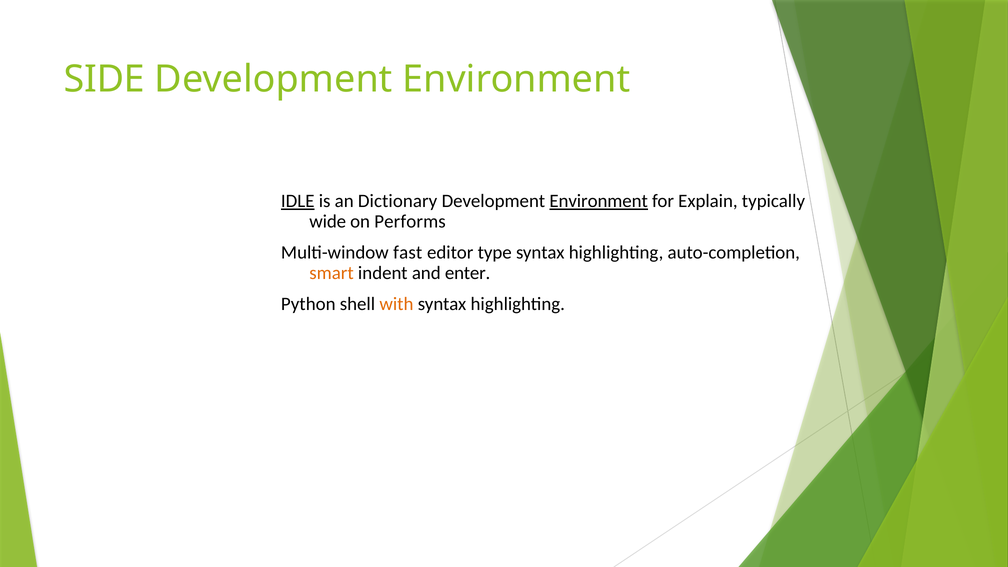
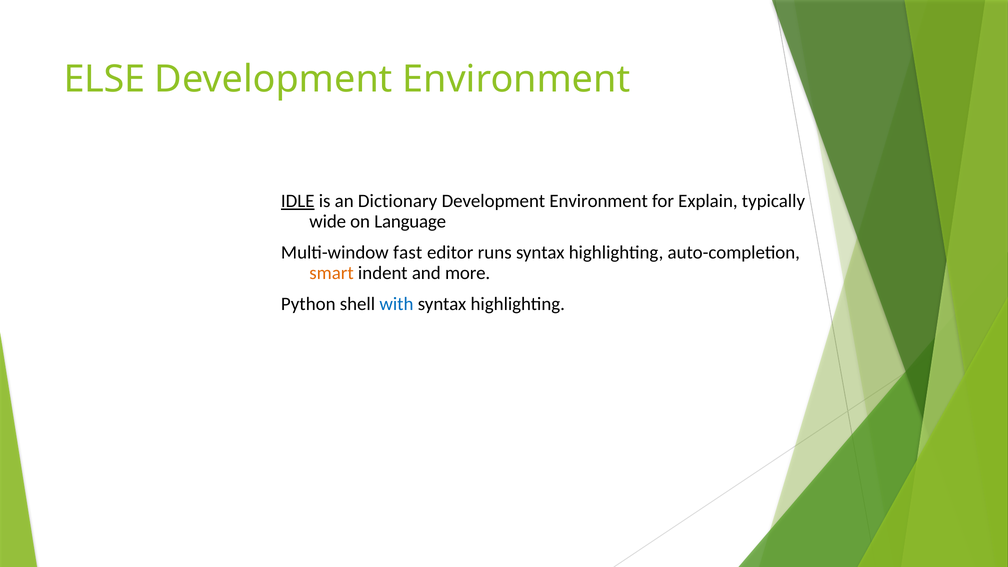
SIDE: SIDE -> ELSE
Environment at (599, 201) underline: present -> none
Performs: Performs -> Language
type: type -> runs
enter: enter -> more
with colour: orange -> blue
